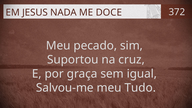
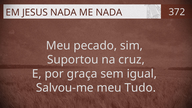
ME DOCE: DOCE -> NADA
